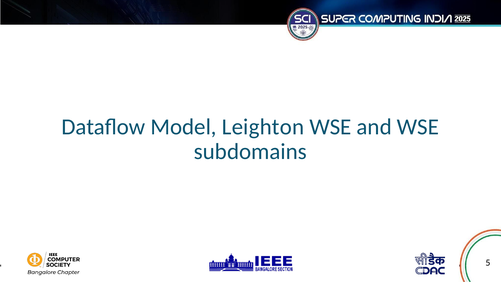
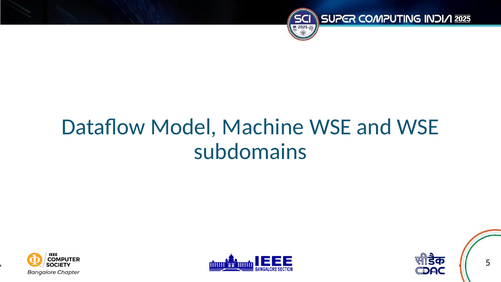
Leighton: Leighton -> Machine
